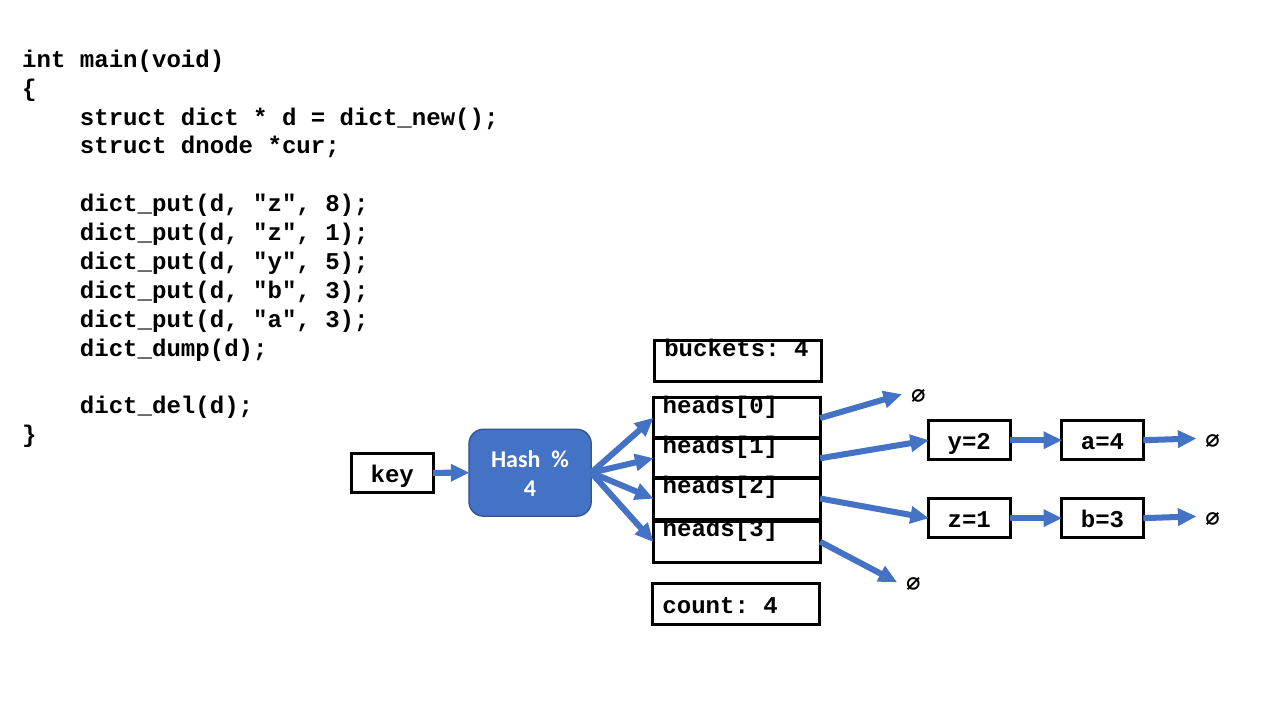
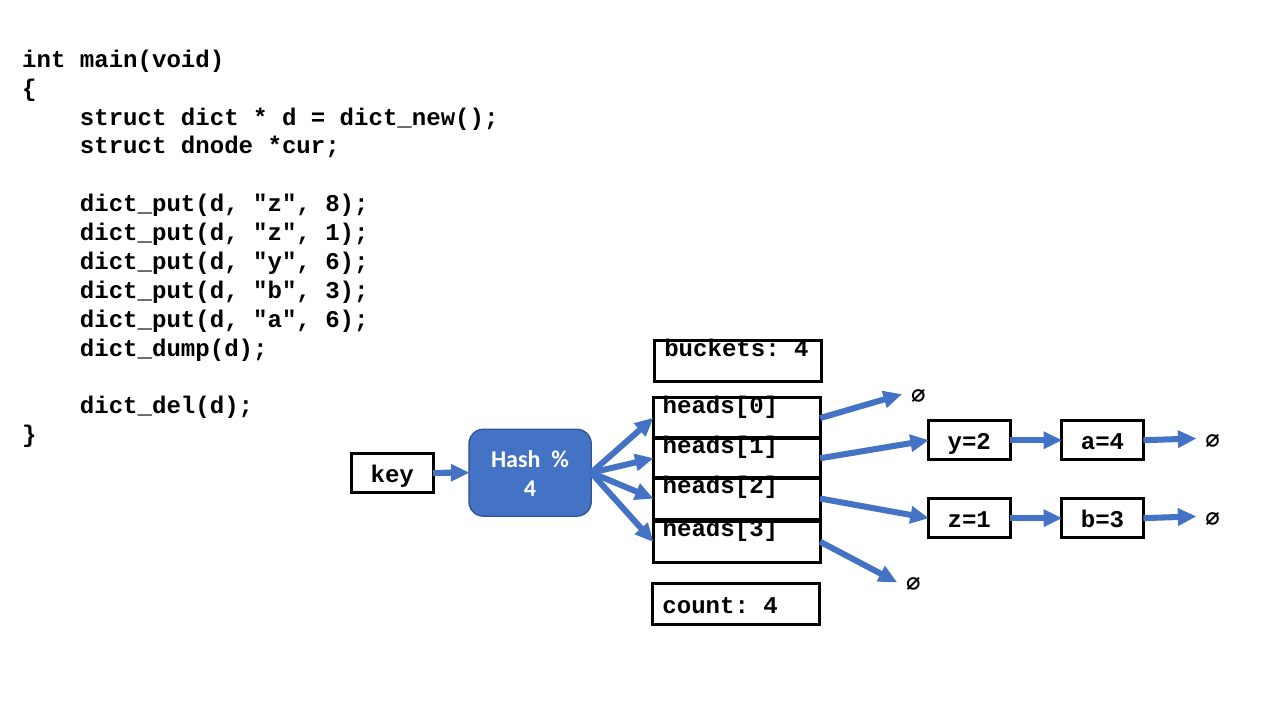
y 5: 5 -> 6
a 3: 3 -> 6
